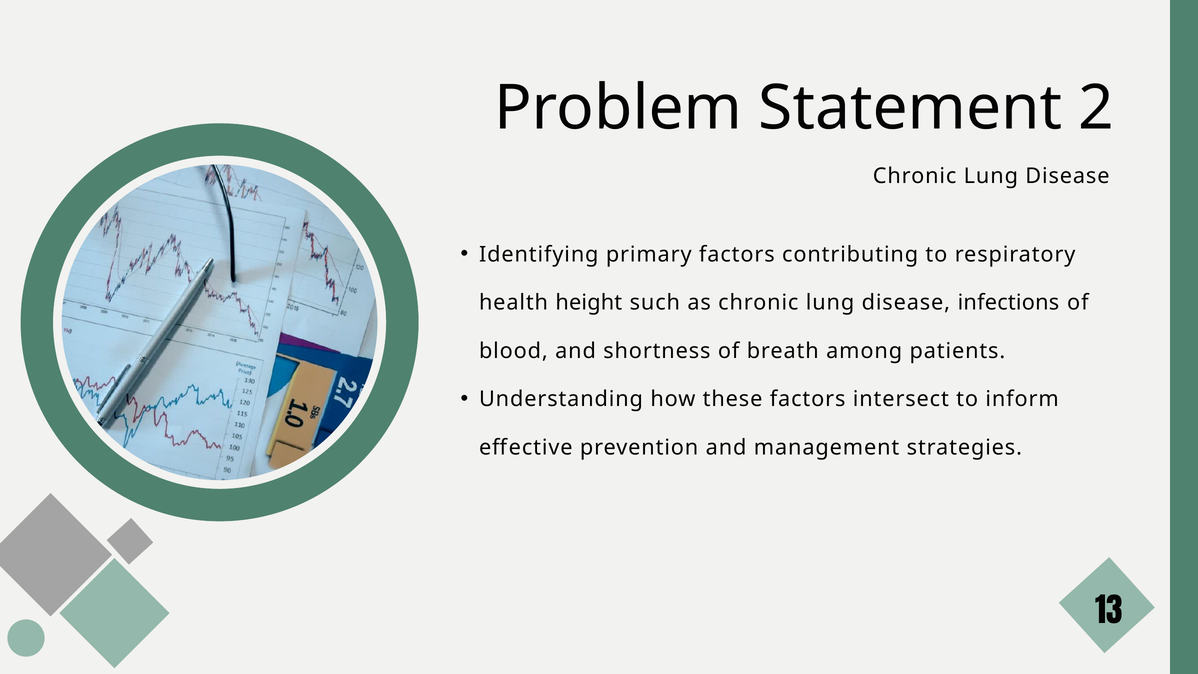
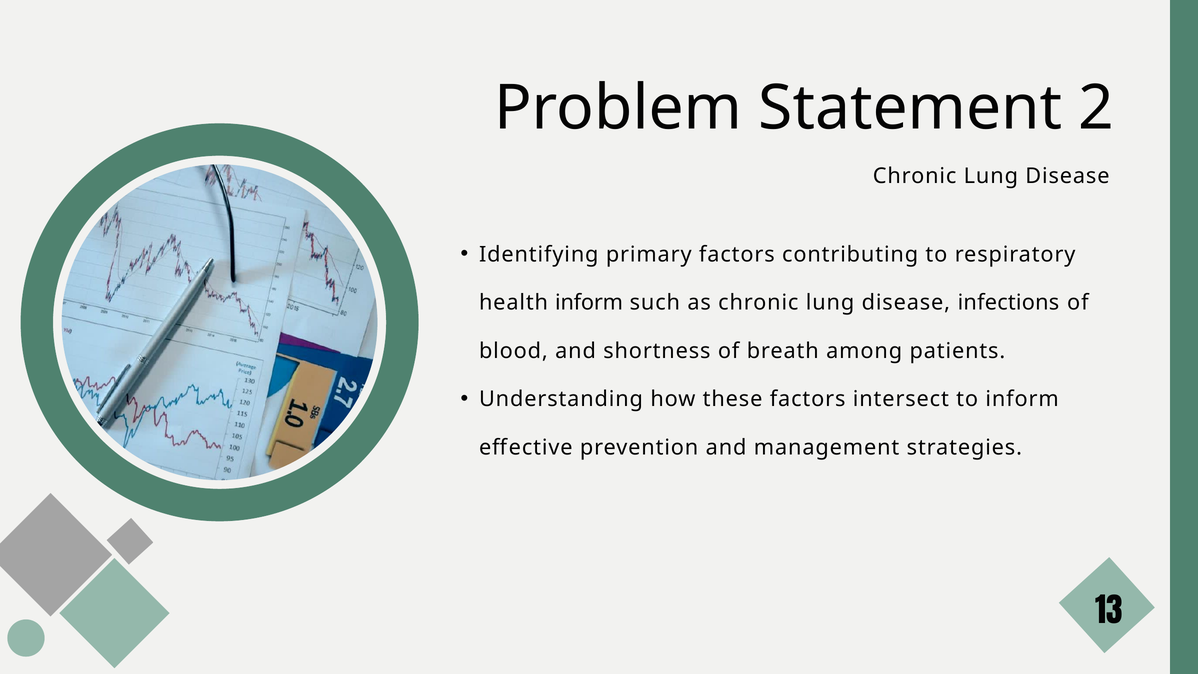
health height: height -> inform
